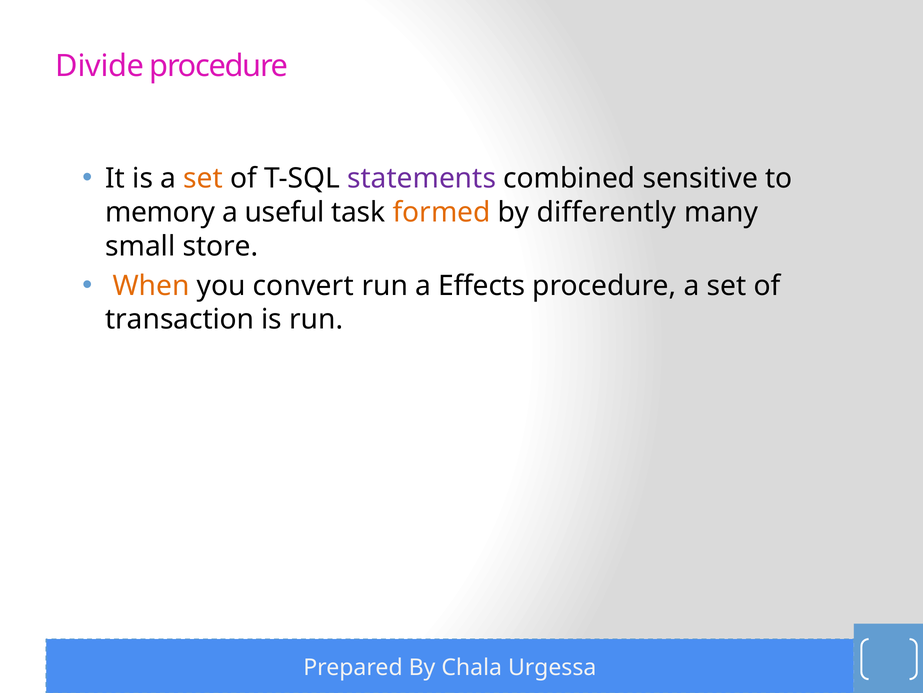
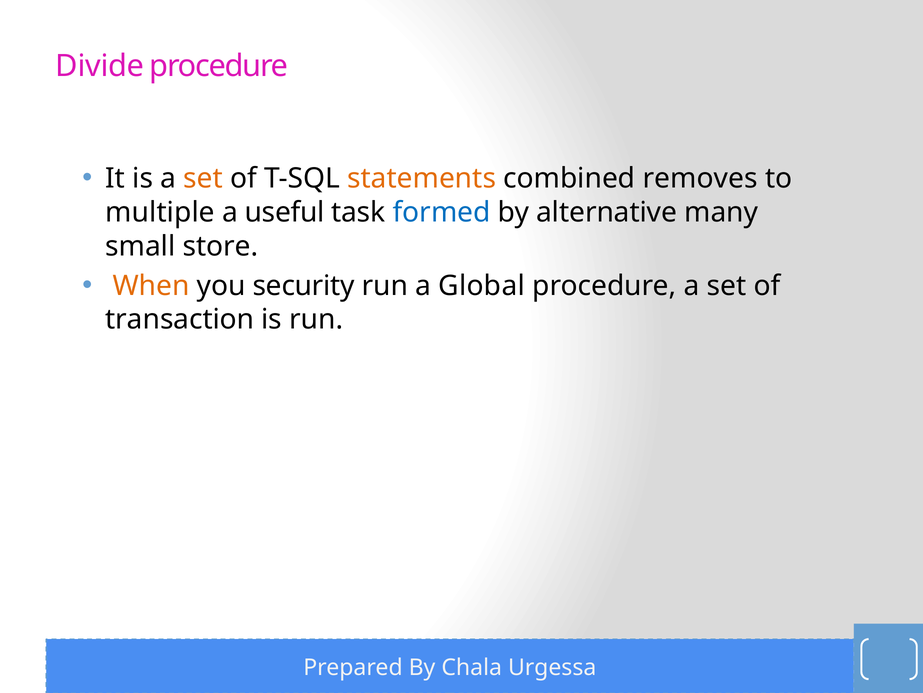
statements colour: purple -> orange
sensitive: sensitive -> removes
memory: memory -> multiple
formed colour: orange -> blue
differently: differently -> alternative
convert: convert -> security
Effects: Effects -> Global
